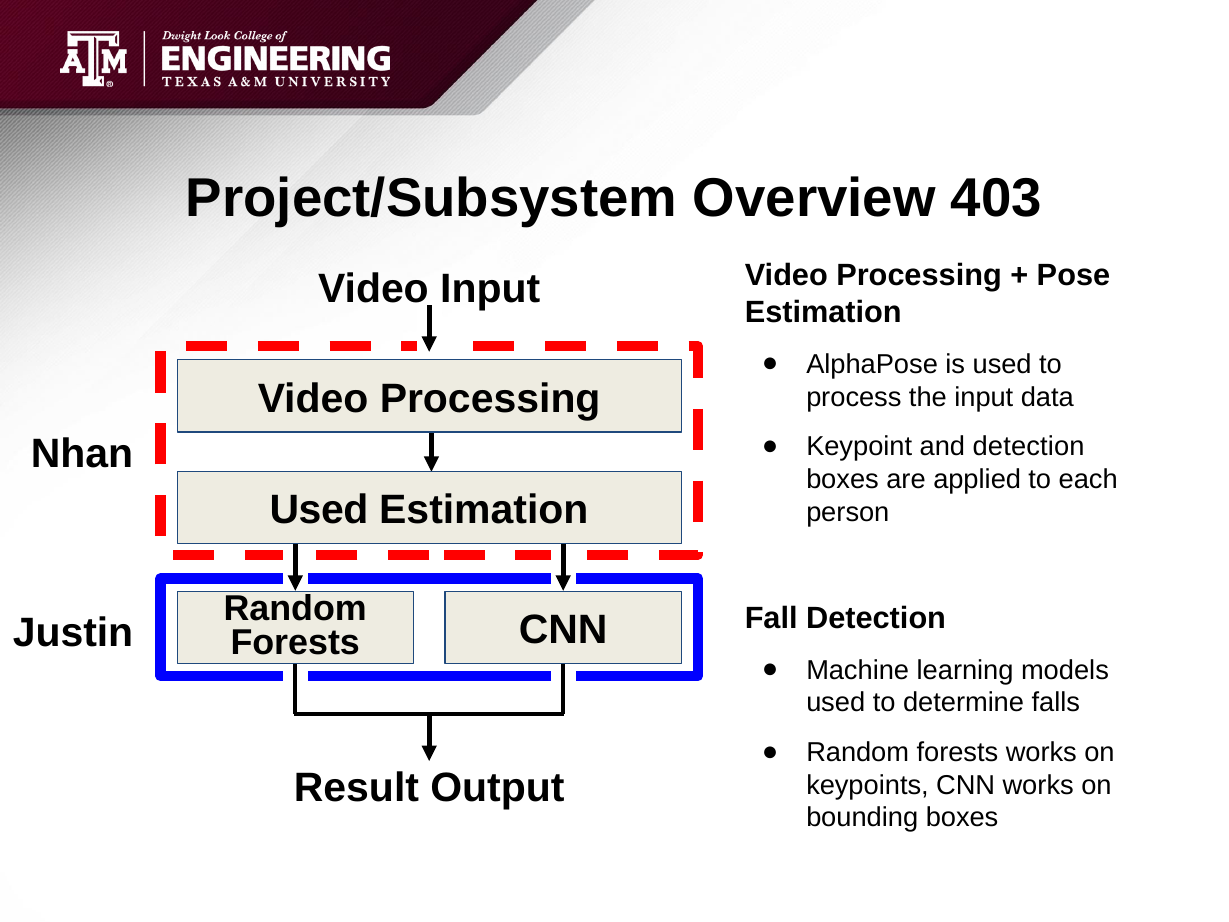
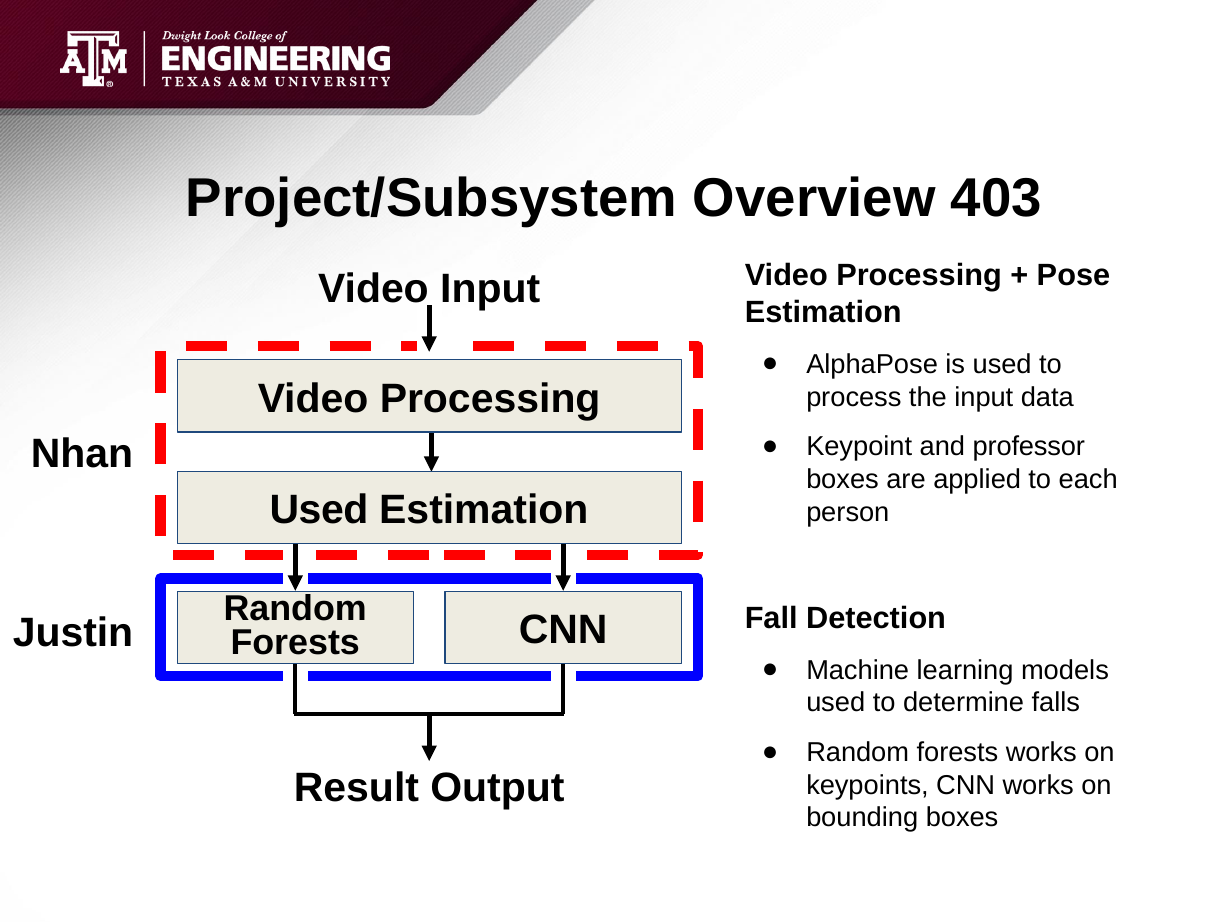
and detection: detection -> professor
